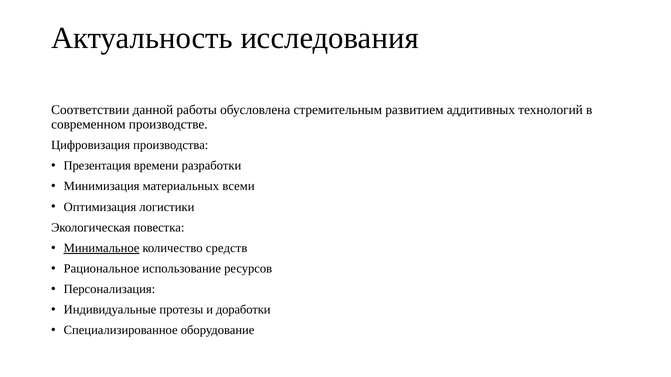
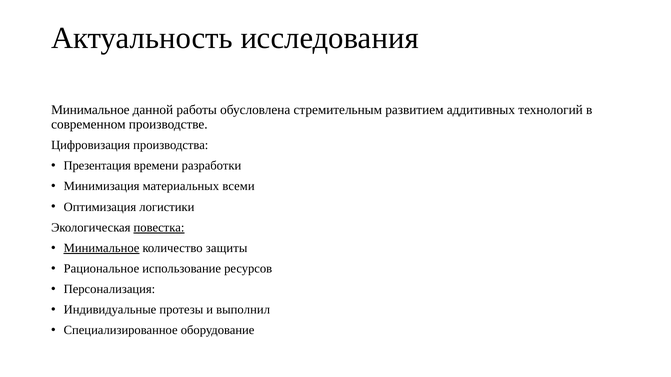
Соответствии at (90, 110): Соответствии -> Минимальное
повестка underline: none -> present
средств: средств -> защиты
доработки: доработки -> выполнил
